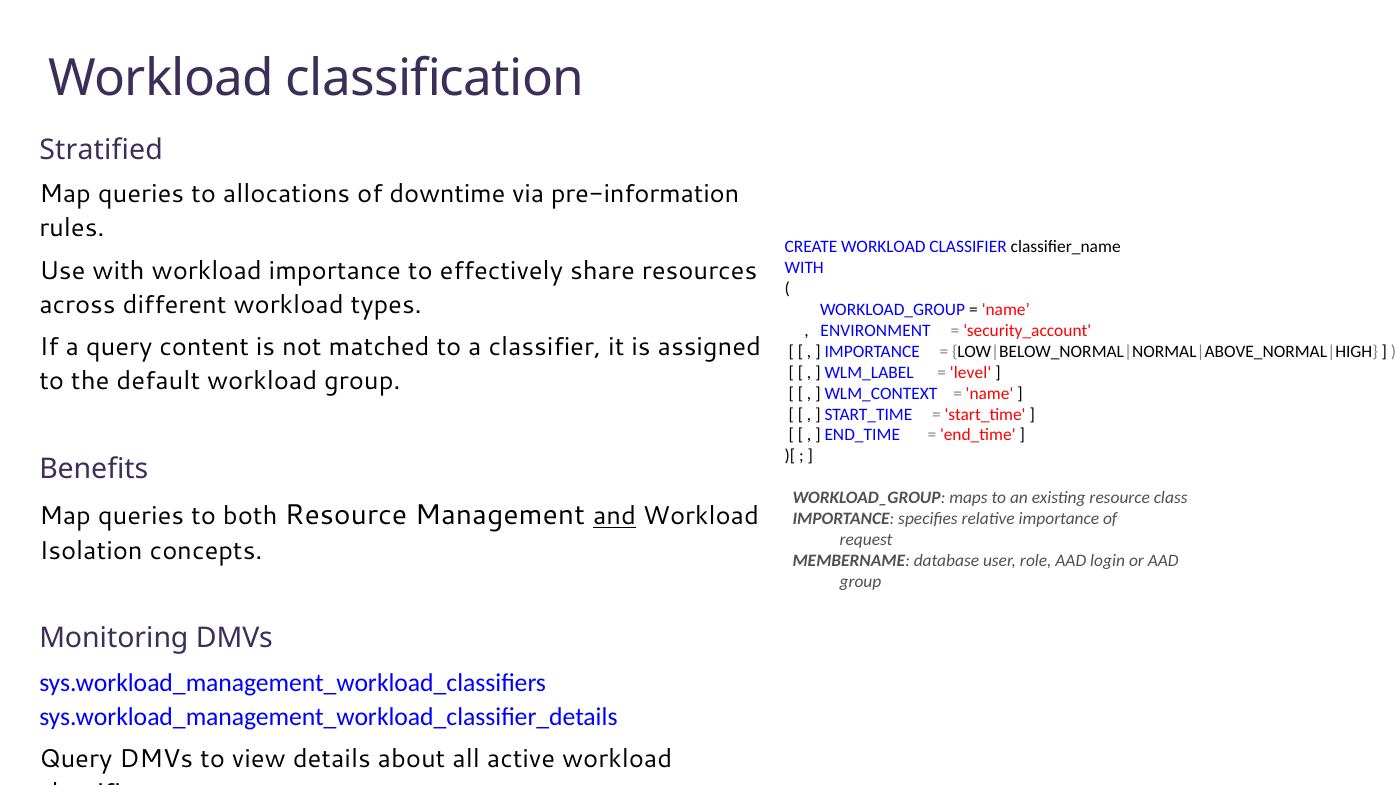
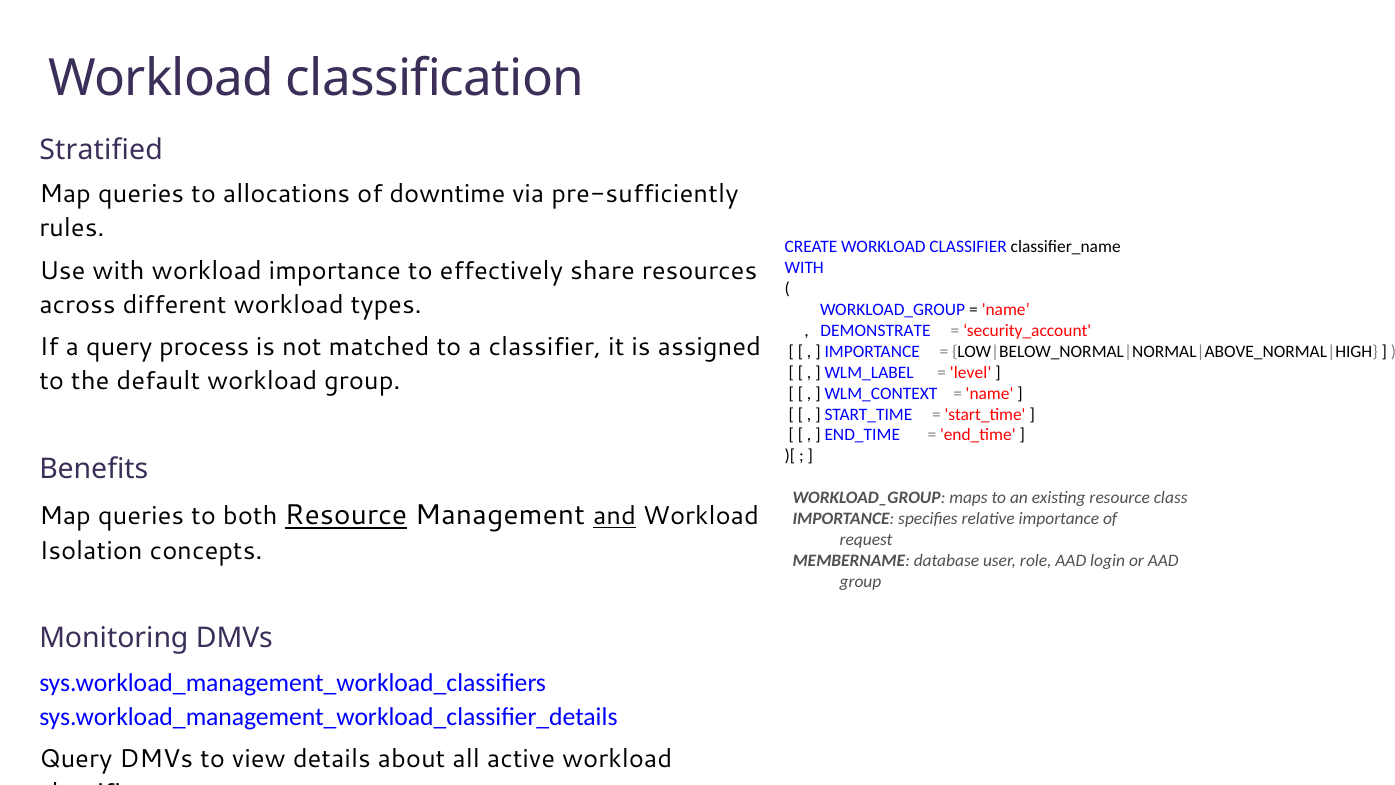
pre-information: pre-information -> pre-sufficiently
ENVIRONMENT: ENVIRONMENT -> DEMONSTRATE
content: content -> process
Resource at (346, 515) underline: none -> present
